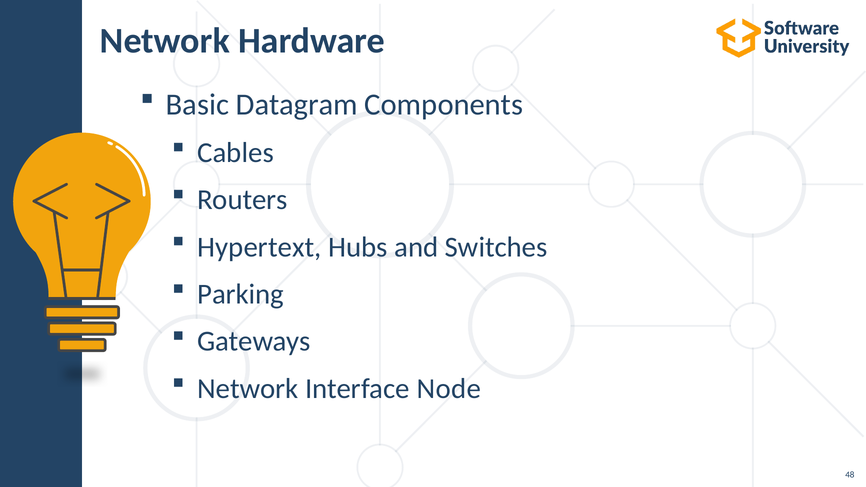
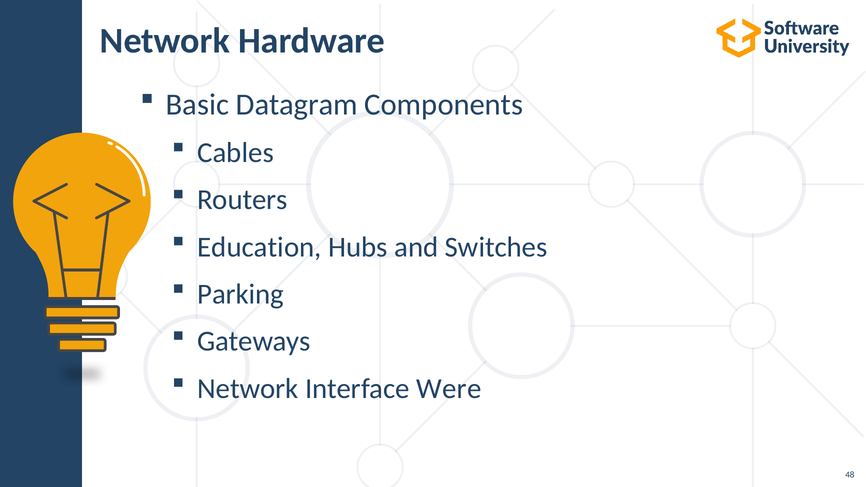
Hypertext: Hypertext -> Education
Node: Node -> Were
